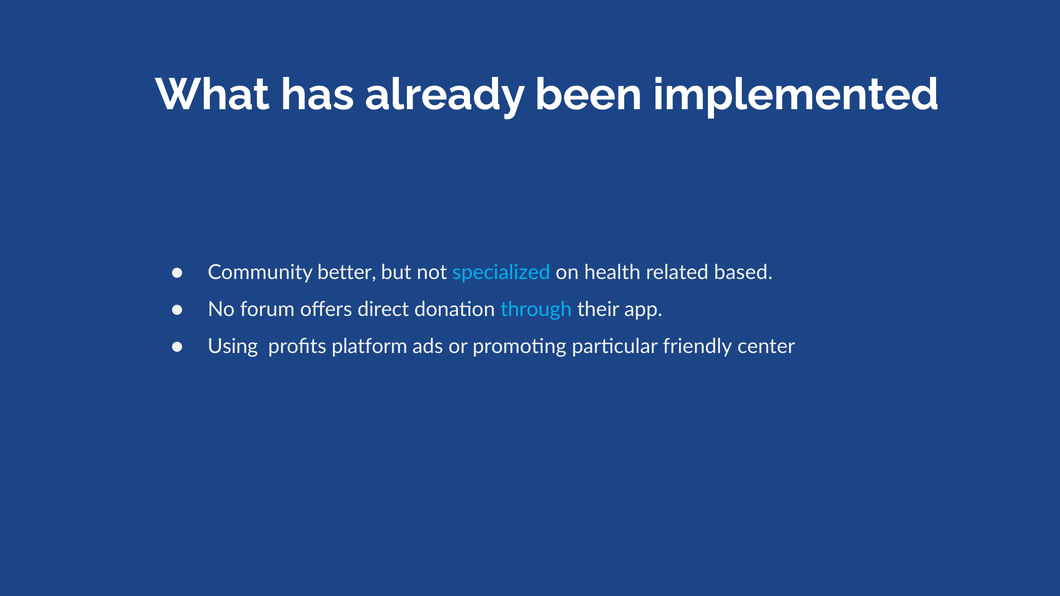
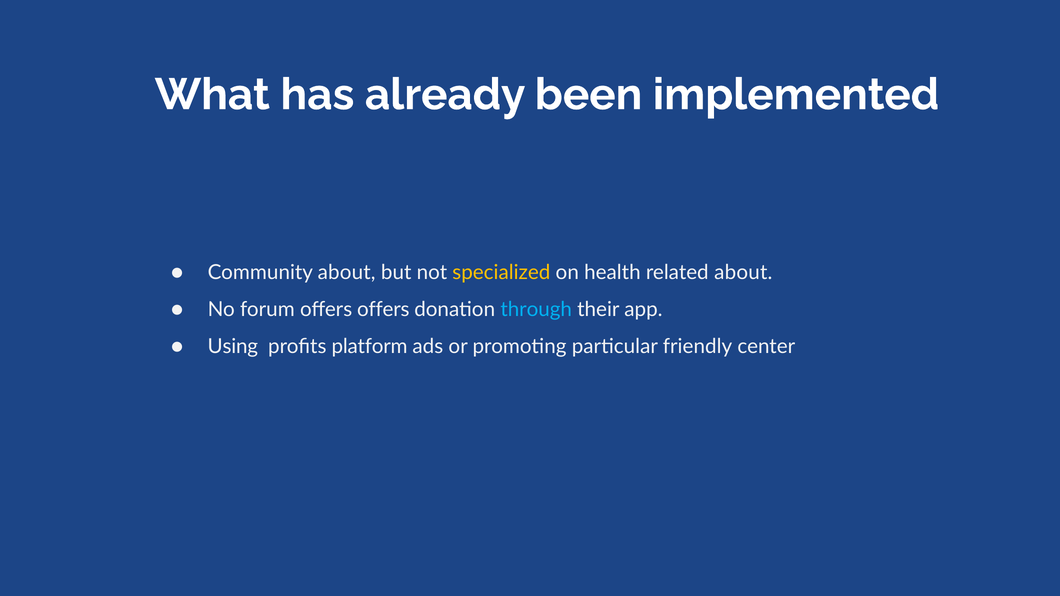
Community better: better -> about
specialized colour: light blue -> yellow
related based: based -> about
offers direct: direct -> offers
